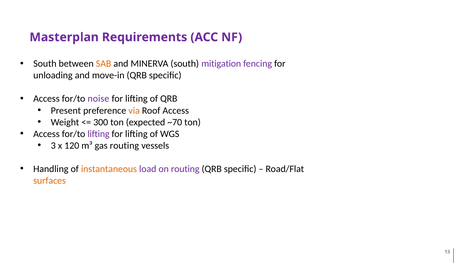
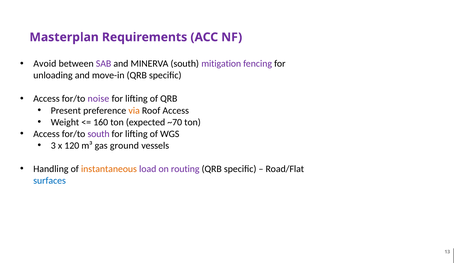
South at (45, 64): South -> Avoid
SAB colour: orange -> purple
300: 300 -> 160
for/to lifting: lifting -> south
gas routing: routing -> ground
surfaces colour: orange -> blue
